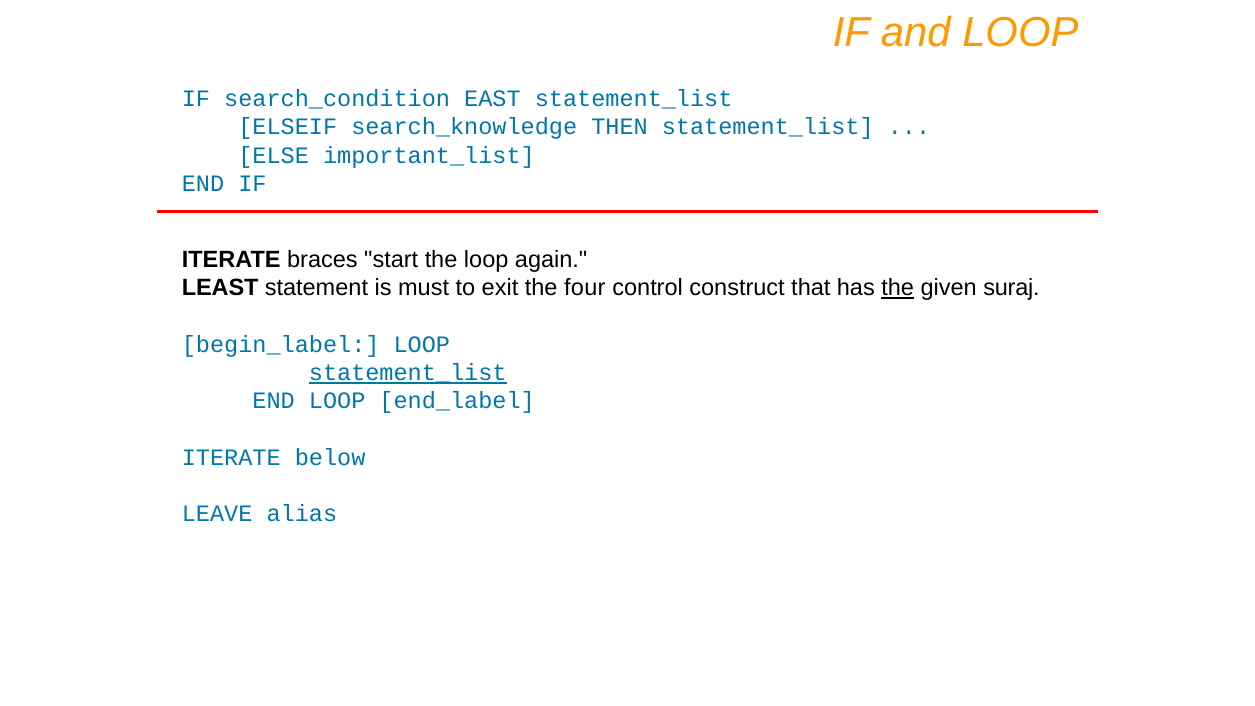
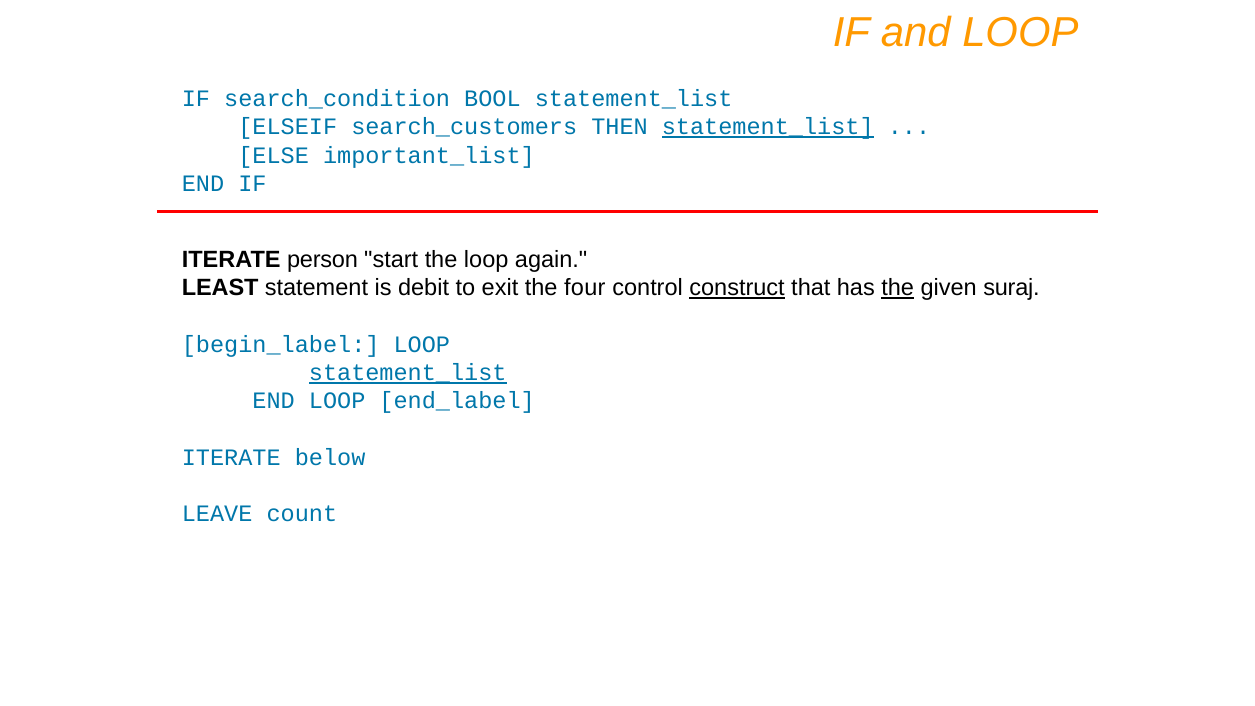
EAST: EAST -> BOOL
search_knowledge: search_knowledge -> search_customers
statement_list at (768, 127) underline: none -> present
braces: braces -> person
must: must -> debit
construct underline: none -> present
alias: alias -> count
